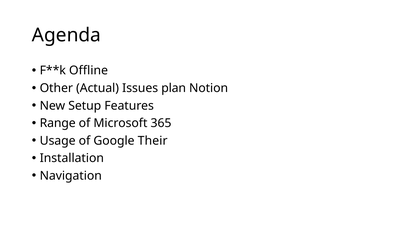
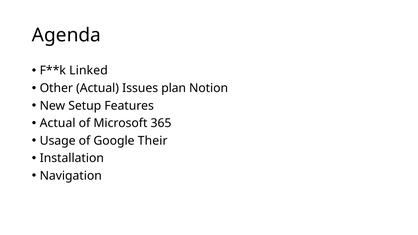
Offline: Offline -> Linked
Range at (58, 123): Range -> Actual
